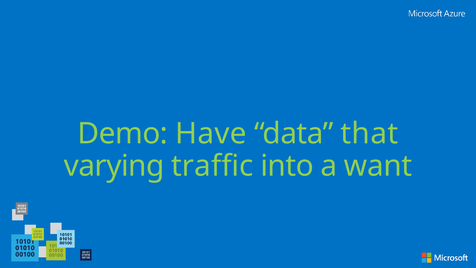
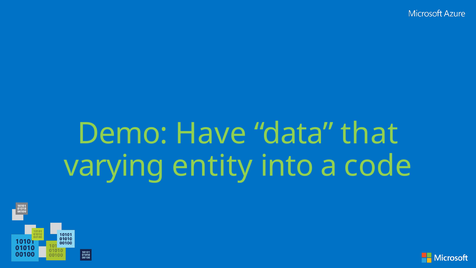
traffic: traffic -> entity
want: want -> code
